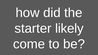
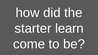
likely: likely -> learn
